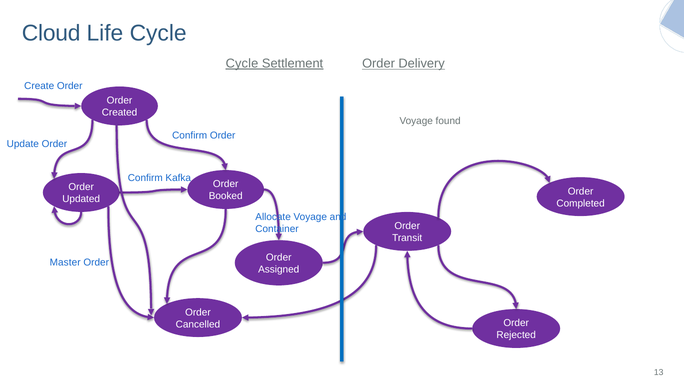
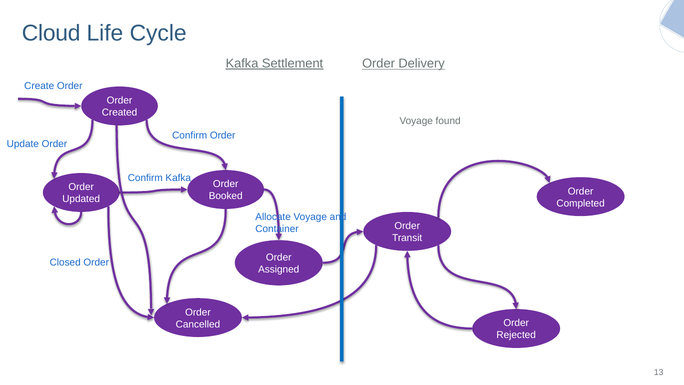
Cycle at (242, 63): Cycle -> Kafka
Master: Master -> Closed
